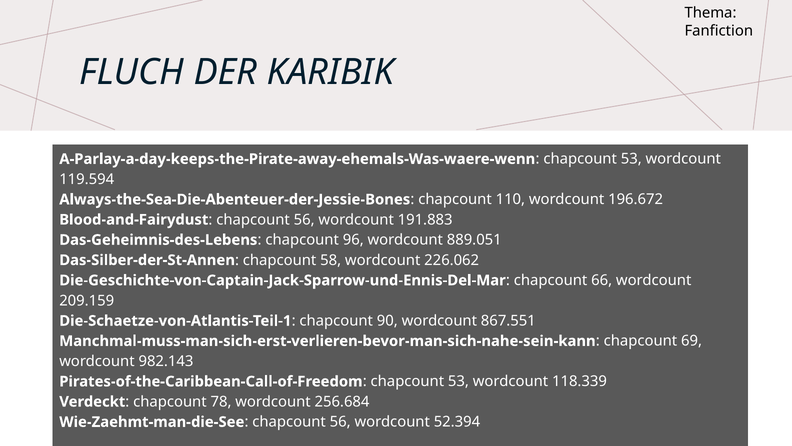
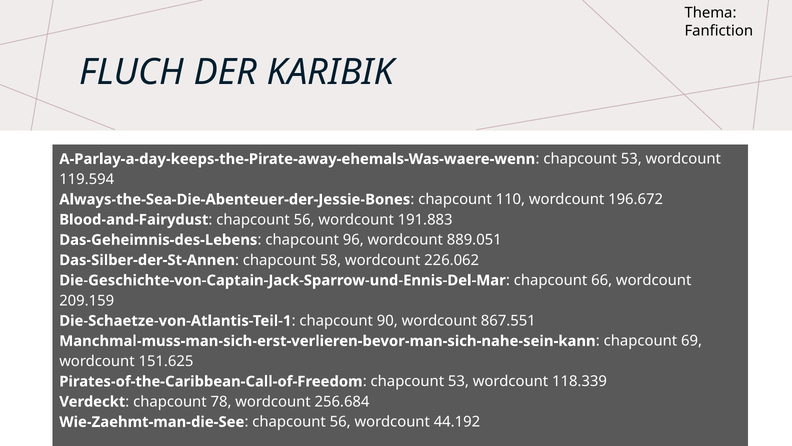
982.143: 982.143 -> 151.625
52.394: 52.394 -> 44.192
